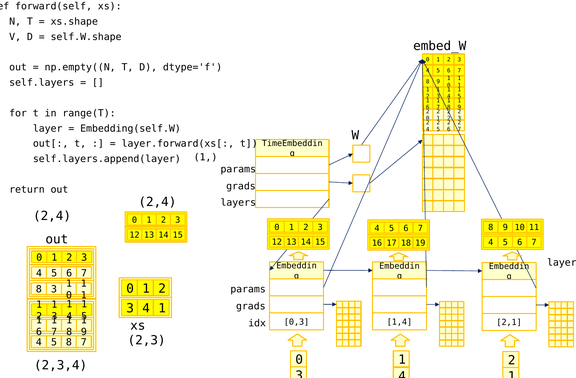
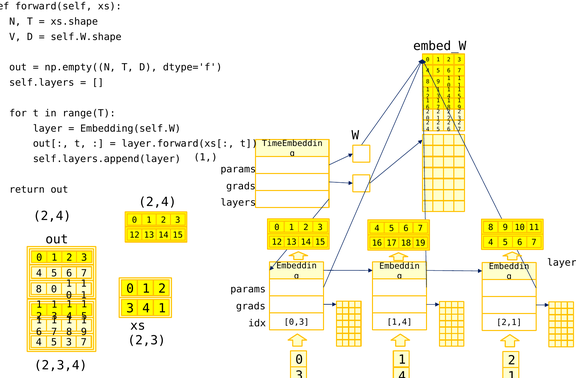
8 3: 3 -> 0
5 8: 8 -> 3
